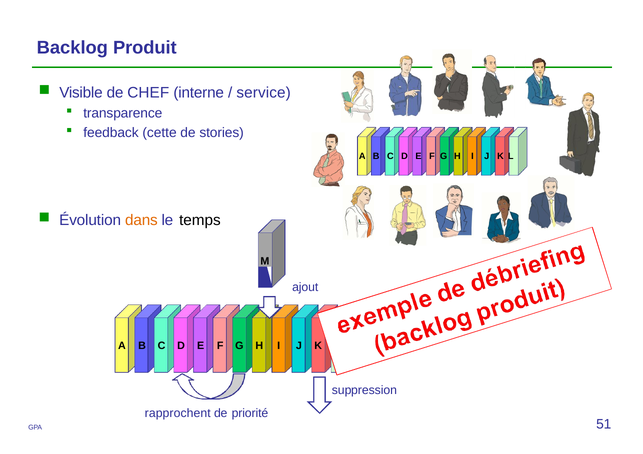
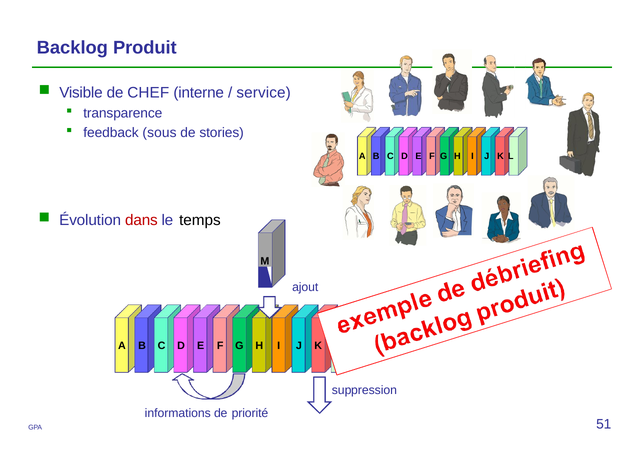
cette: cette -> sous
dans colour: orange -> red
rapprochent: rapprochent -> informations
